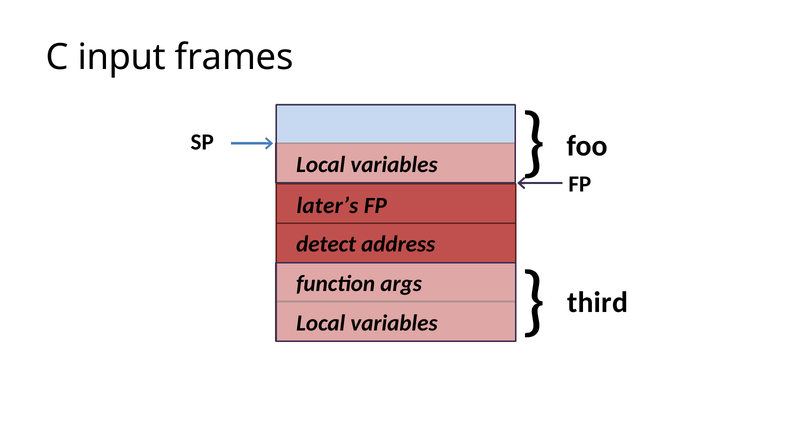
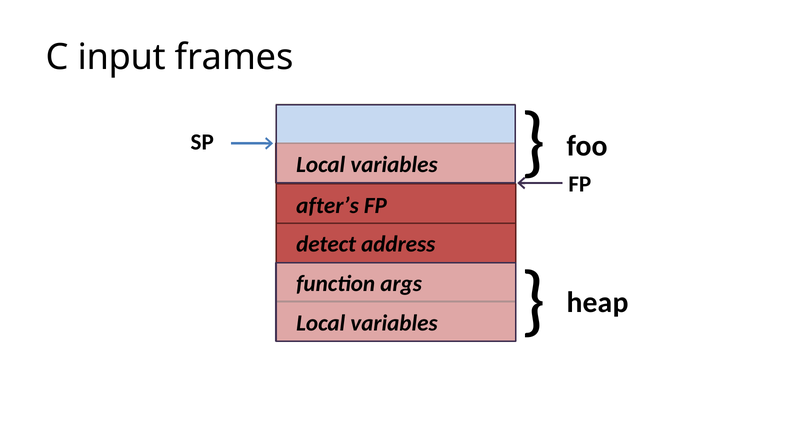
later’s: later’s -> after’s
third: third -> heap
